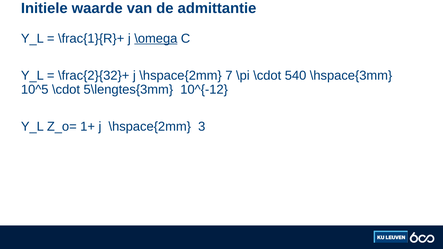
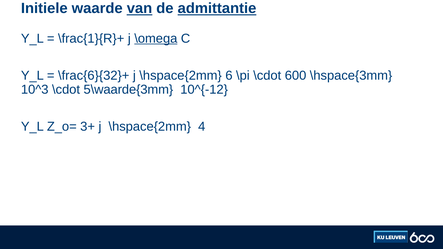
van underline: none -> present
admittantie underline: none -> present
\frac{2}{32}+: \frac{2}{32}+ -> \frac{6}{32}+
7: 7 -> 6
540: 540 -> 600
10^5: 10^5 -> 10^3
5\lengtes{3mm: 5\lengtes{3mm -> 5\waarde{3mm
1+: 1+ -> 3+
3: 3 -> 4
